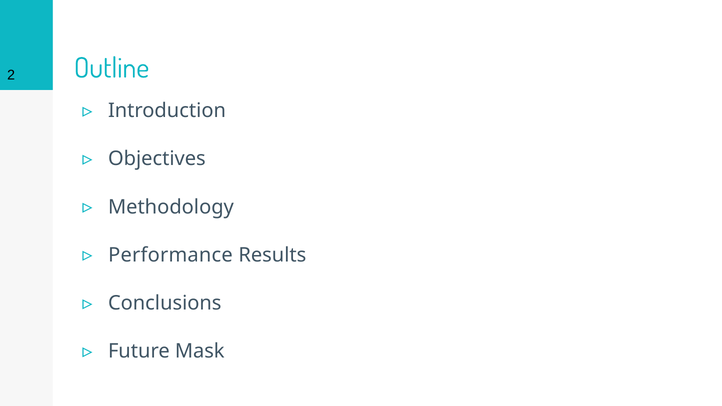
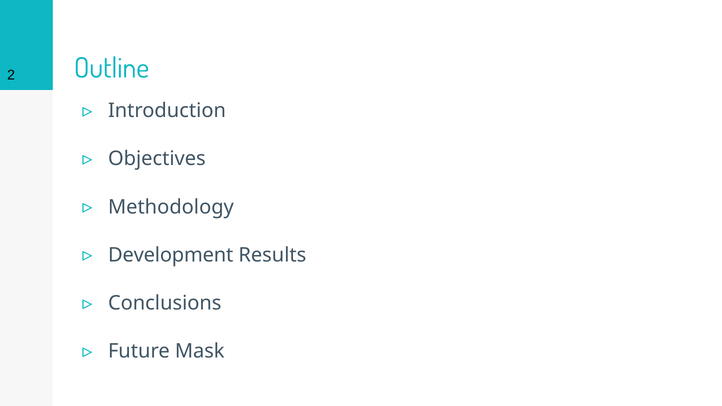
Performance: Performance -> Development
